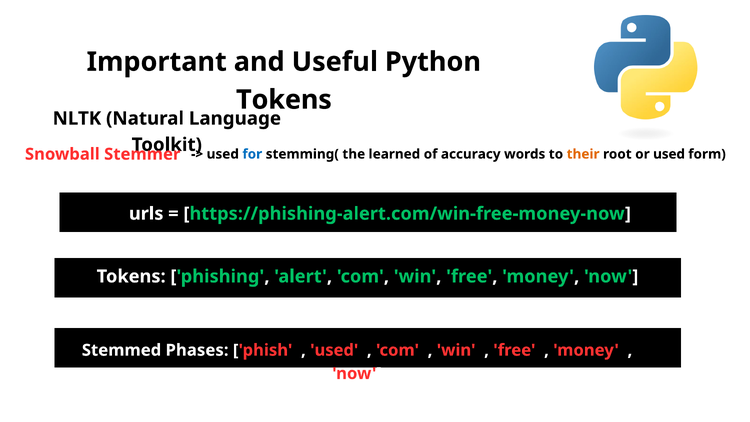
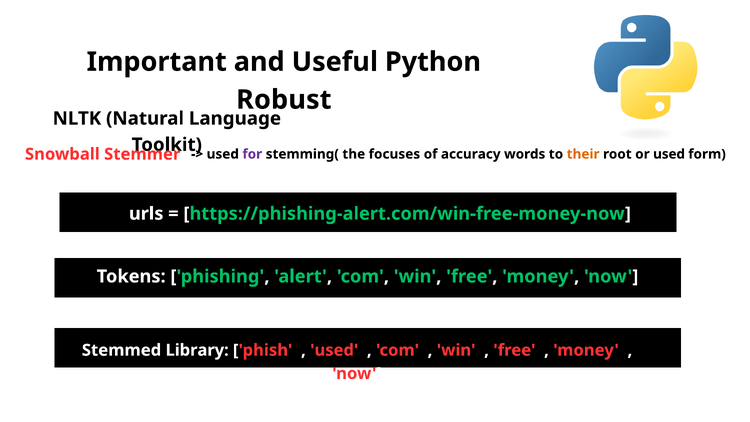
Tokens at (284, 100): Tokens -> Robust
for colour: blue -> purple
learned: learned -> focuses
Phases: Phases -> Library
